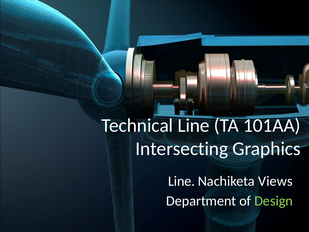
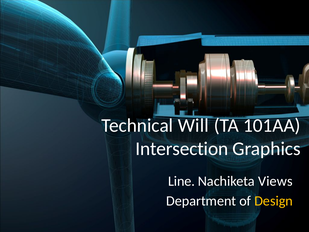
Technical Line: Line -> Will
Intersecting: Intersecting -> Intersection
Design colour: light green -> yellow
